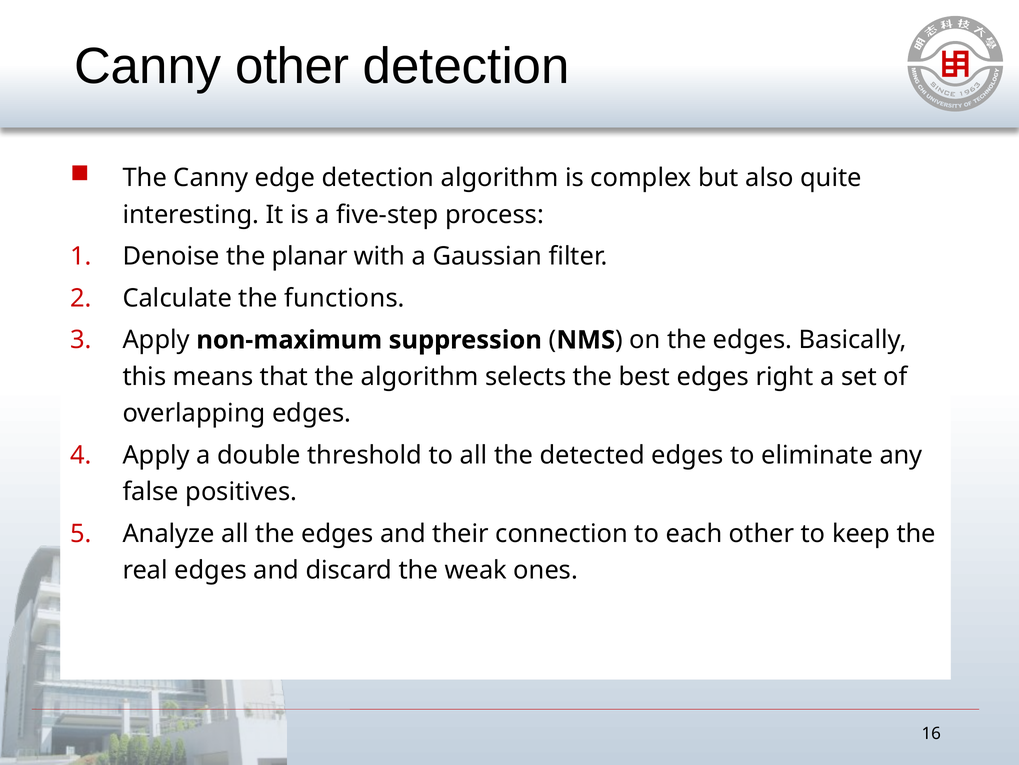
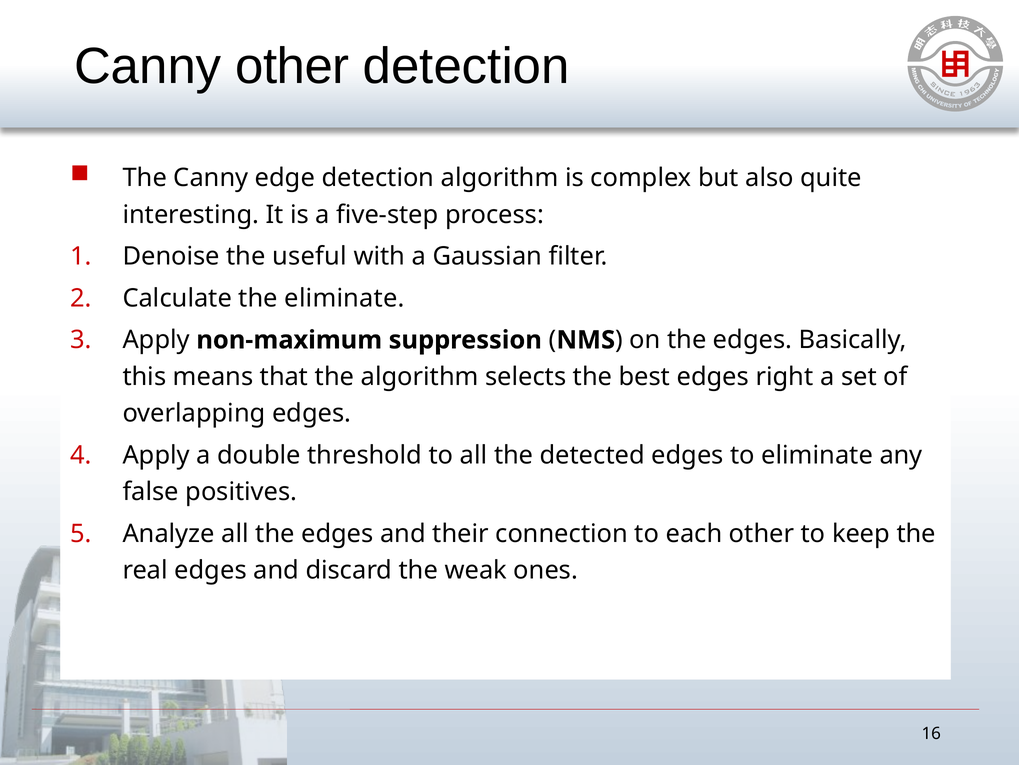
planar: planar -> useful
the functions: functions -> eliminate
